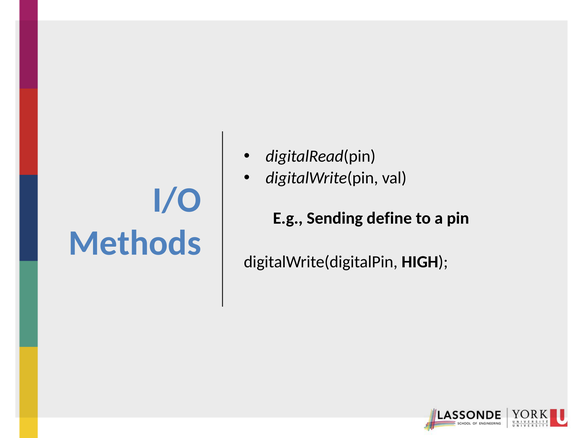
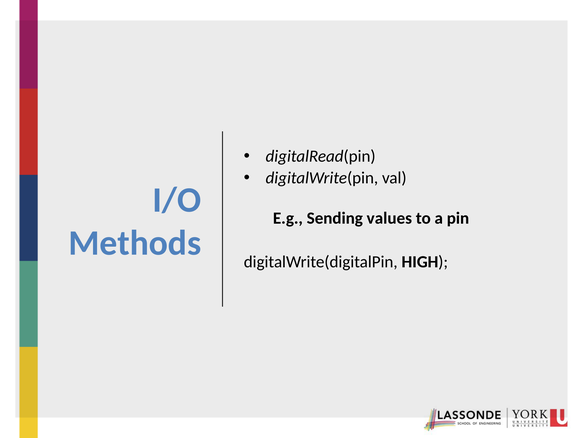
define: define -> values
